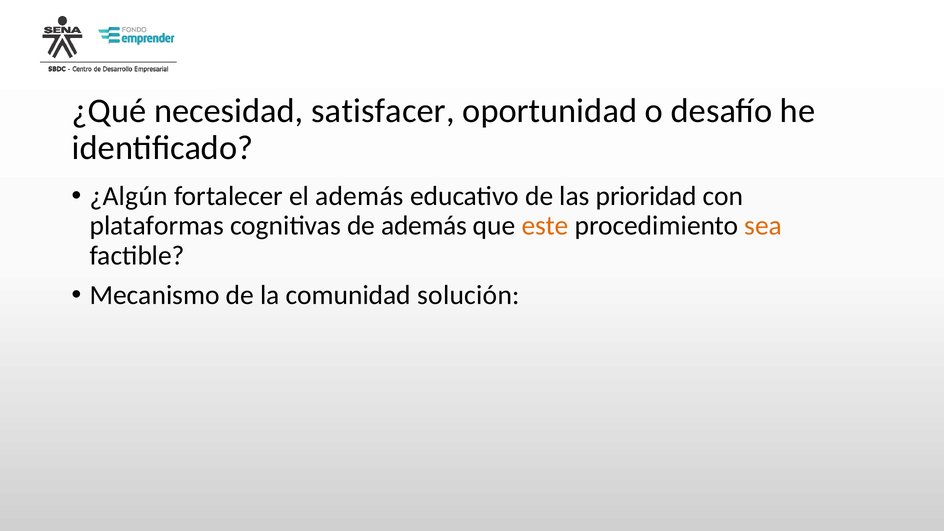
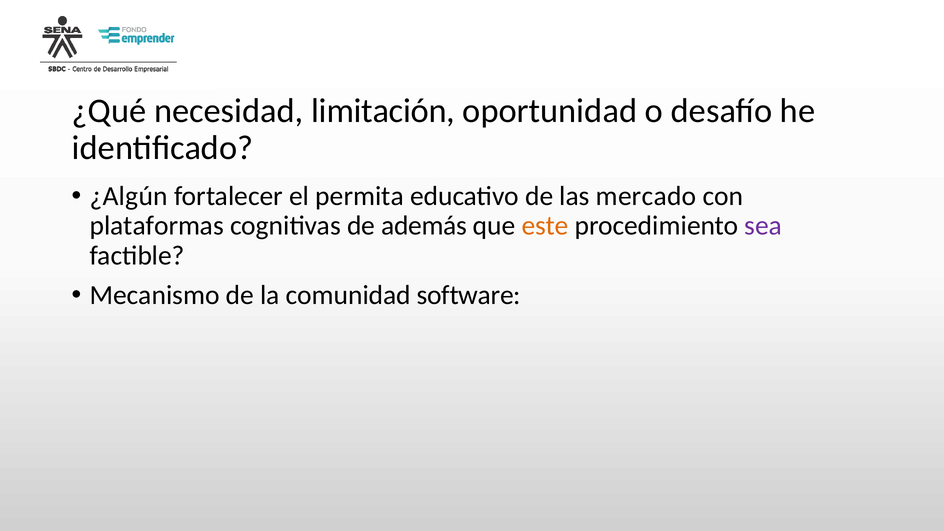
satisfacer: satisfacer -> limitación
el además: además -> permita
prioridad: prioridad -> mercado
sea colour: orange -> purple
solución: solución -> software
